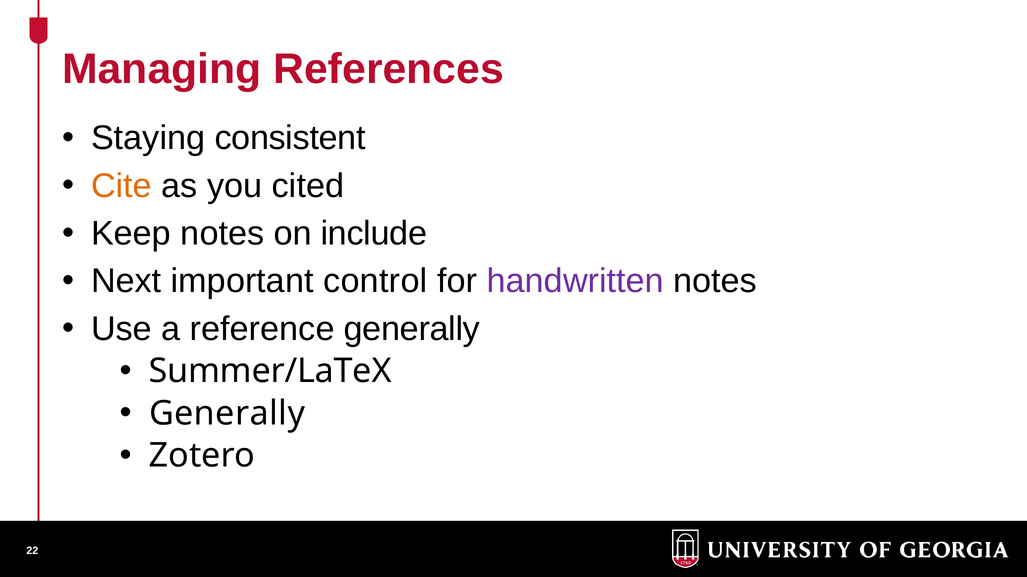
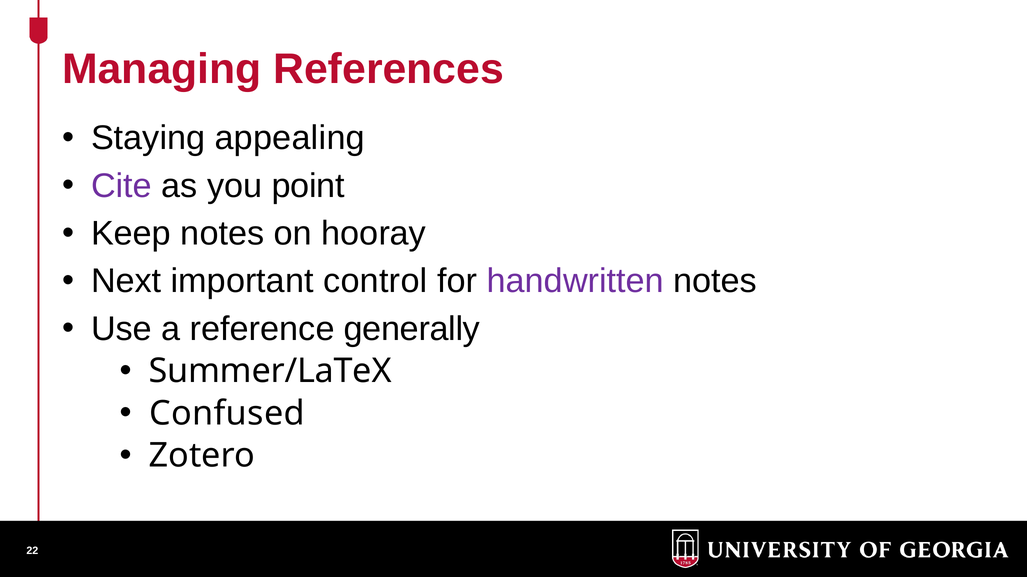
consistent: consistent -> appealing
Cite colour: orange -> purple
cited: cited -> point
include: include -> hooray
Generally at (227, 414): Generally -> Confused
